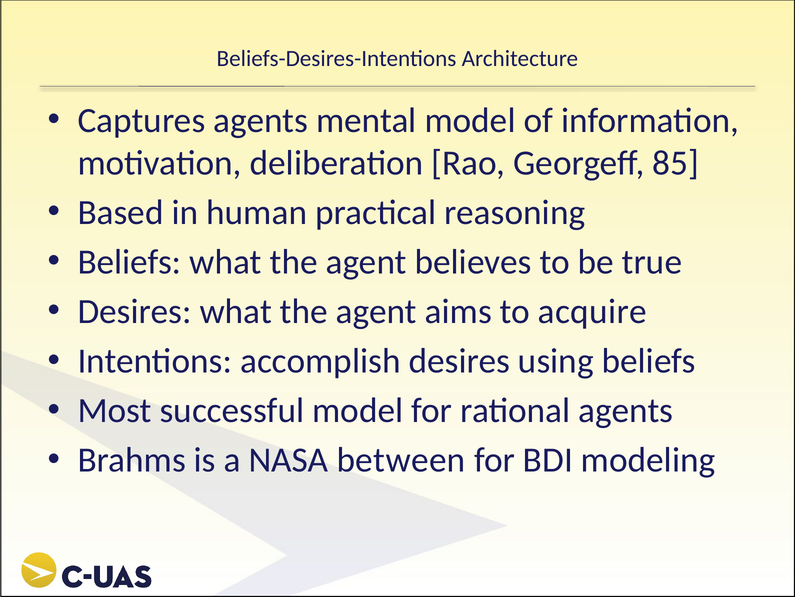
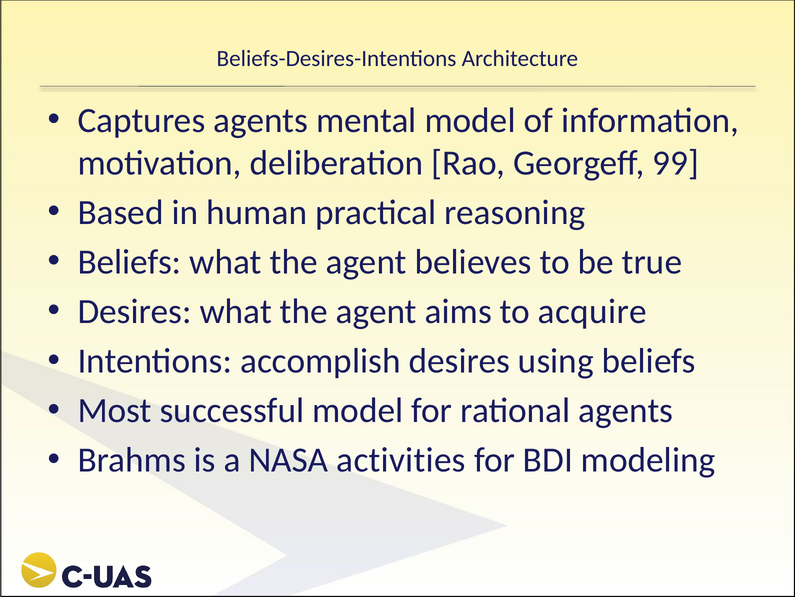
85: 85 -> 99
between: between -> activities
